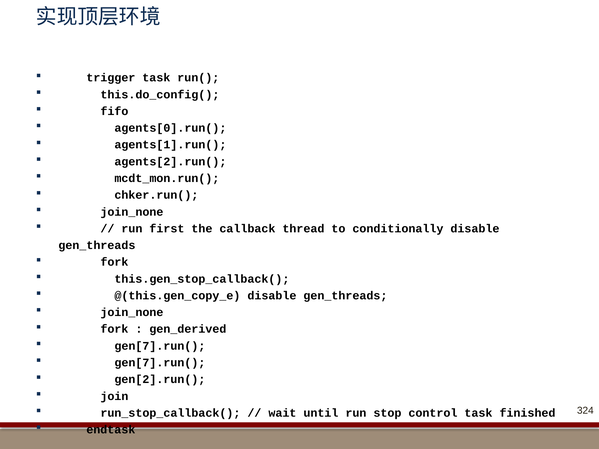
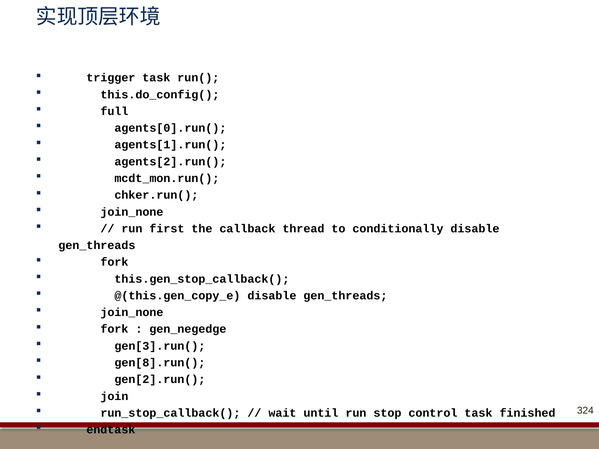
fifo: fifo -> full
gen_derived: gen_derived -> gen_negedge
gen[7].run( at (160, 346): gen[7].run( -> gen[3].run(
gen[7].run( at (160, 363): gen[7].run( -> gen[8].run(
